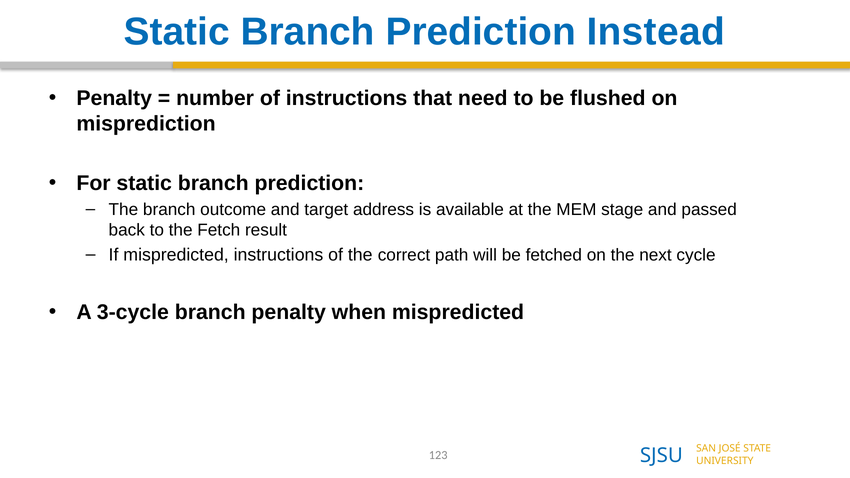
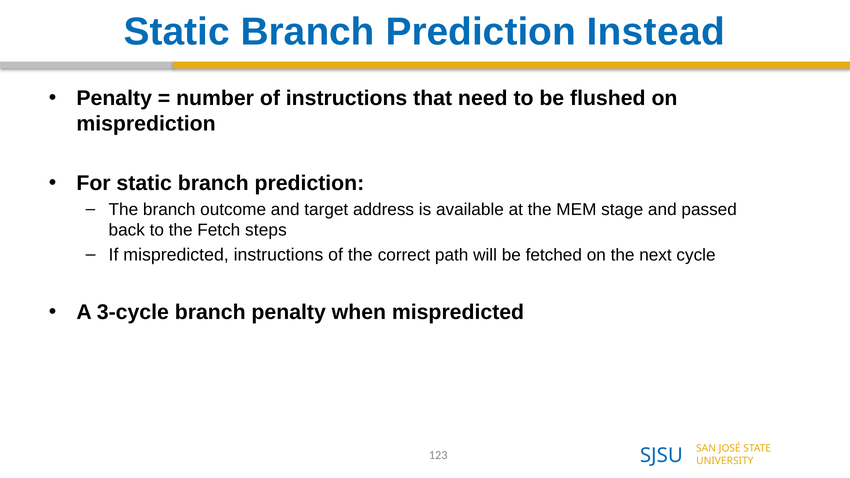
result: result -> steps
